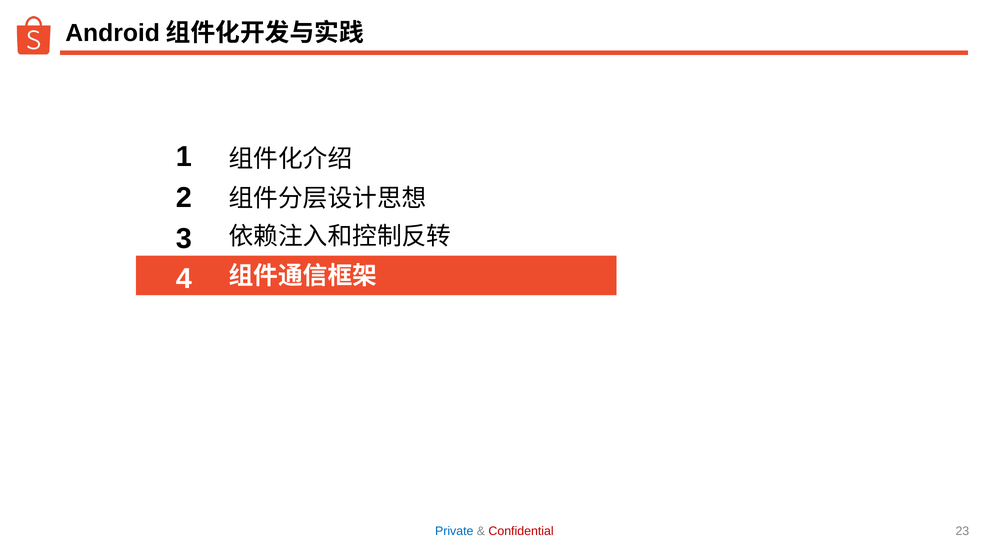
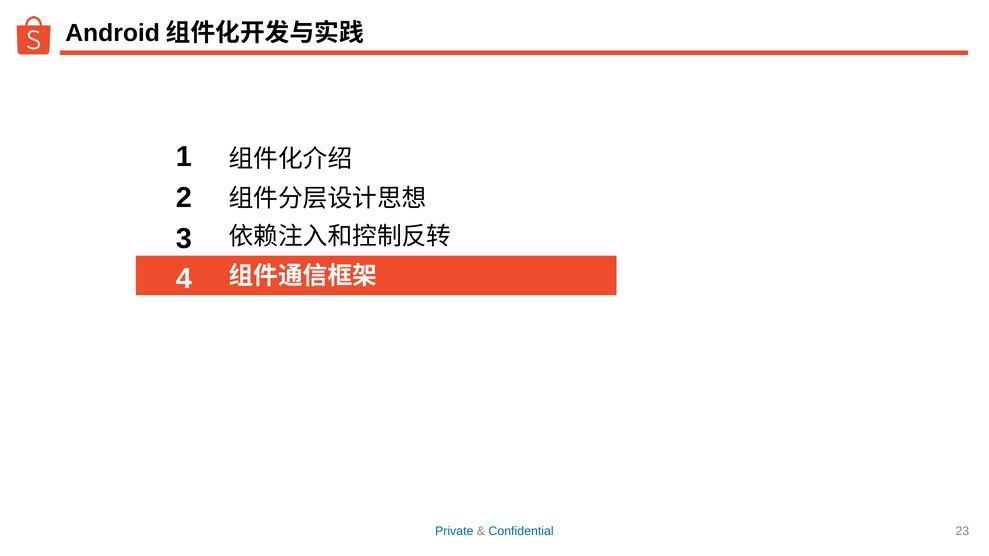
Confidential colour: red -> blue
